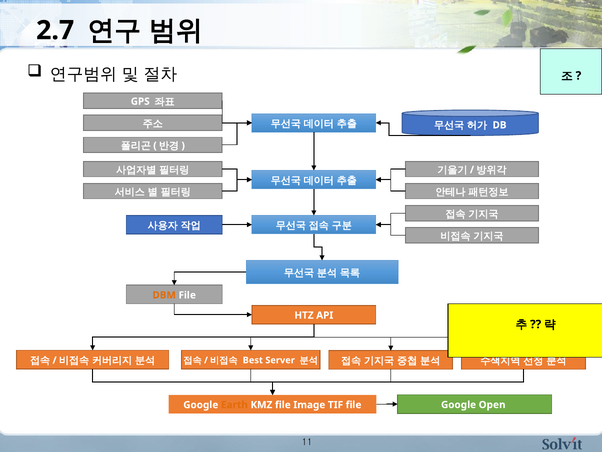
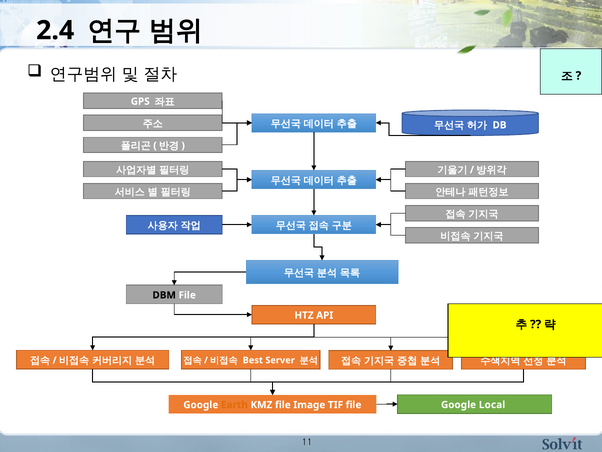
2.7: 2.7 -> 2.4
DBM colour: orange -> black
Open: Open -> Local
